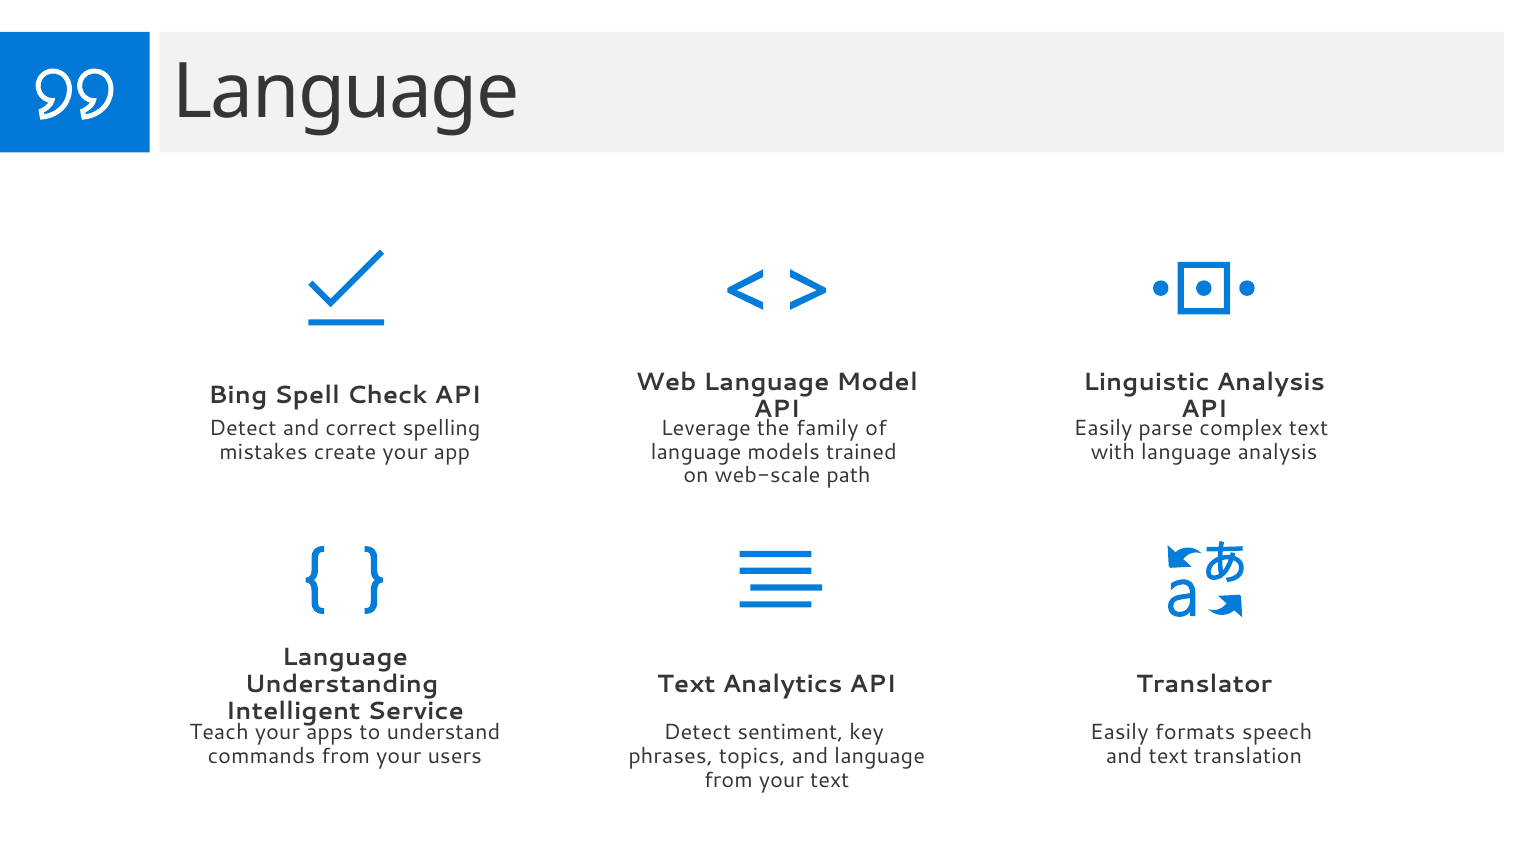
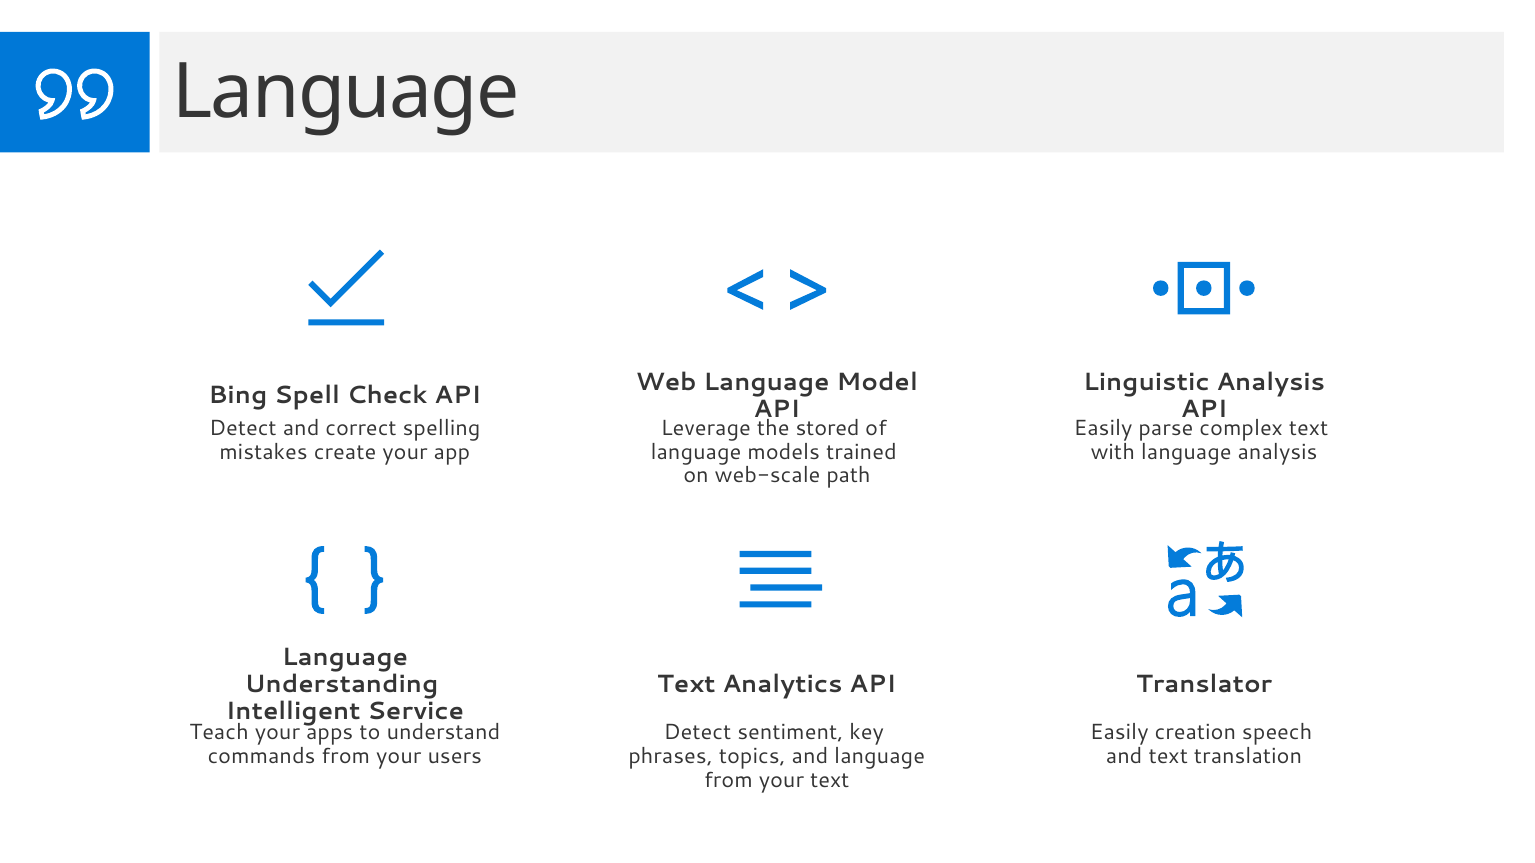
family: family -> stored
formats: formats -> creation
